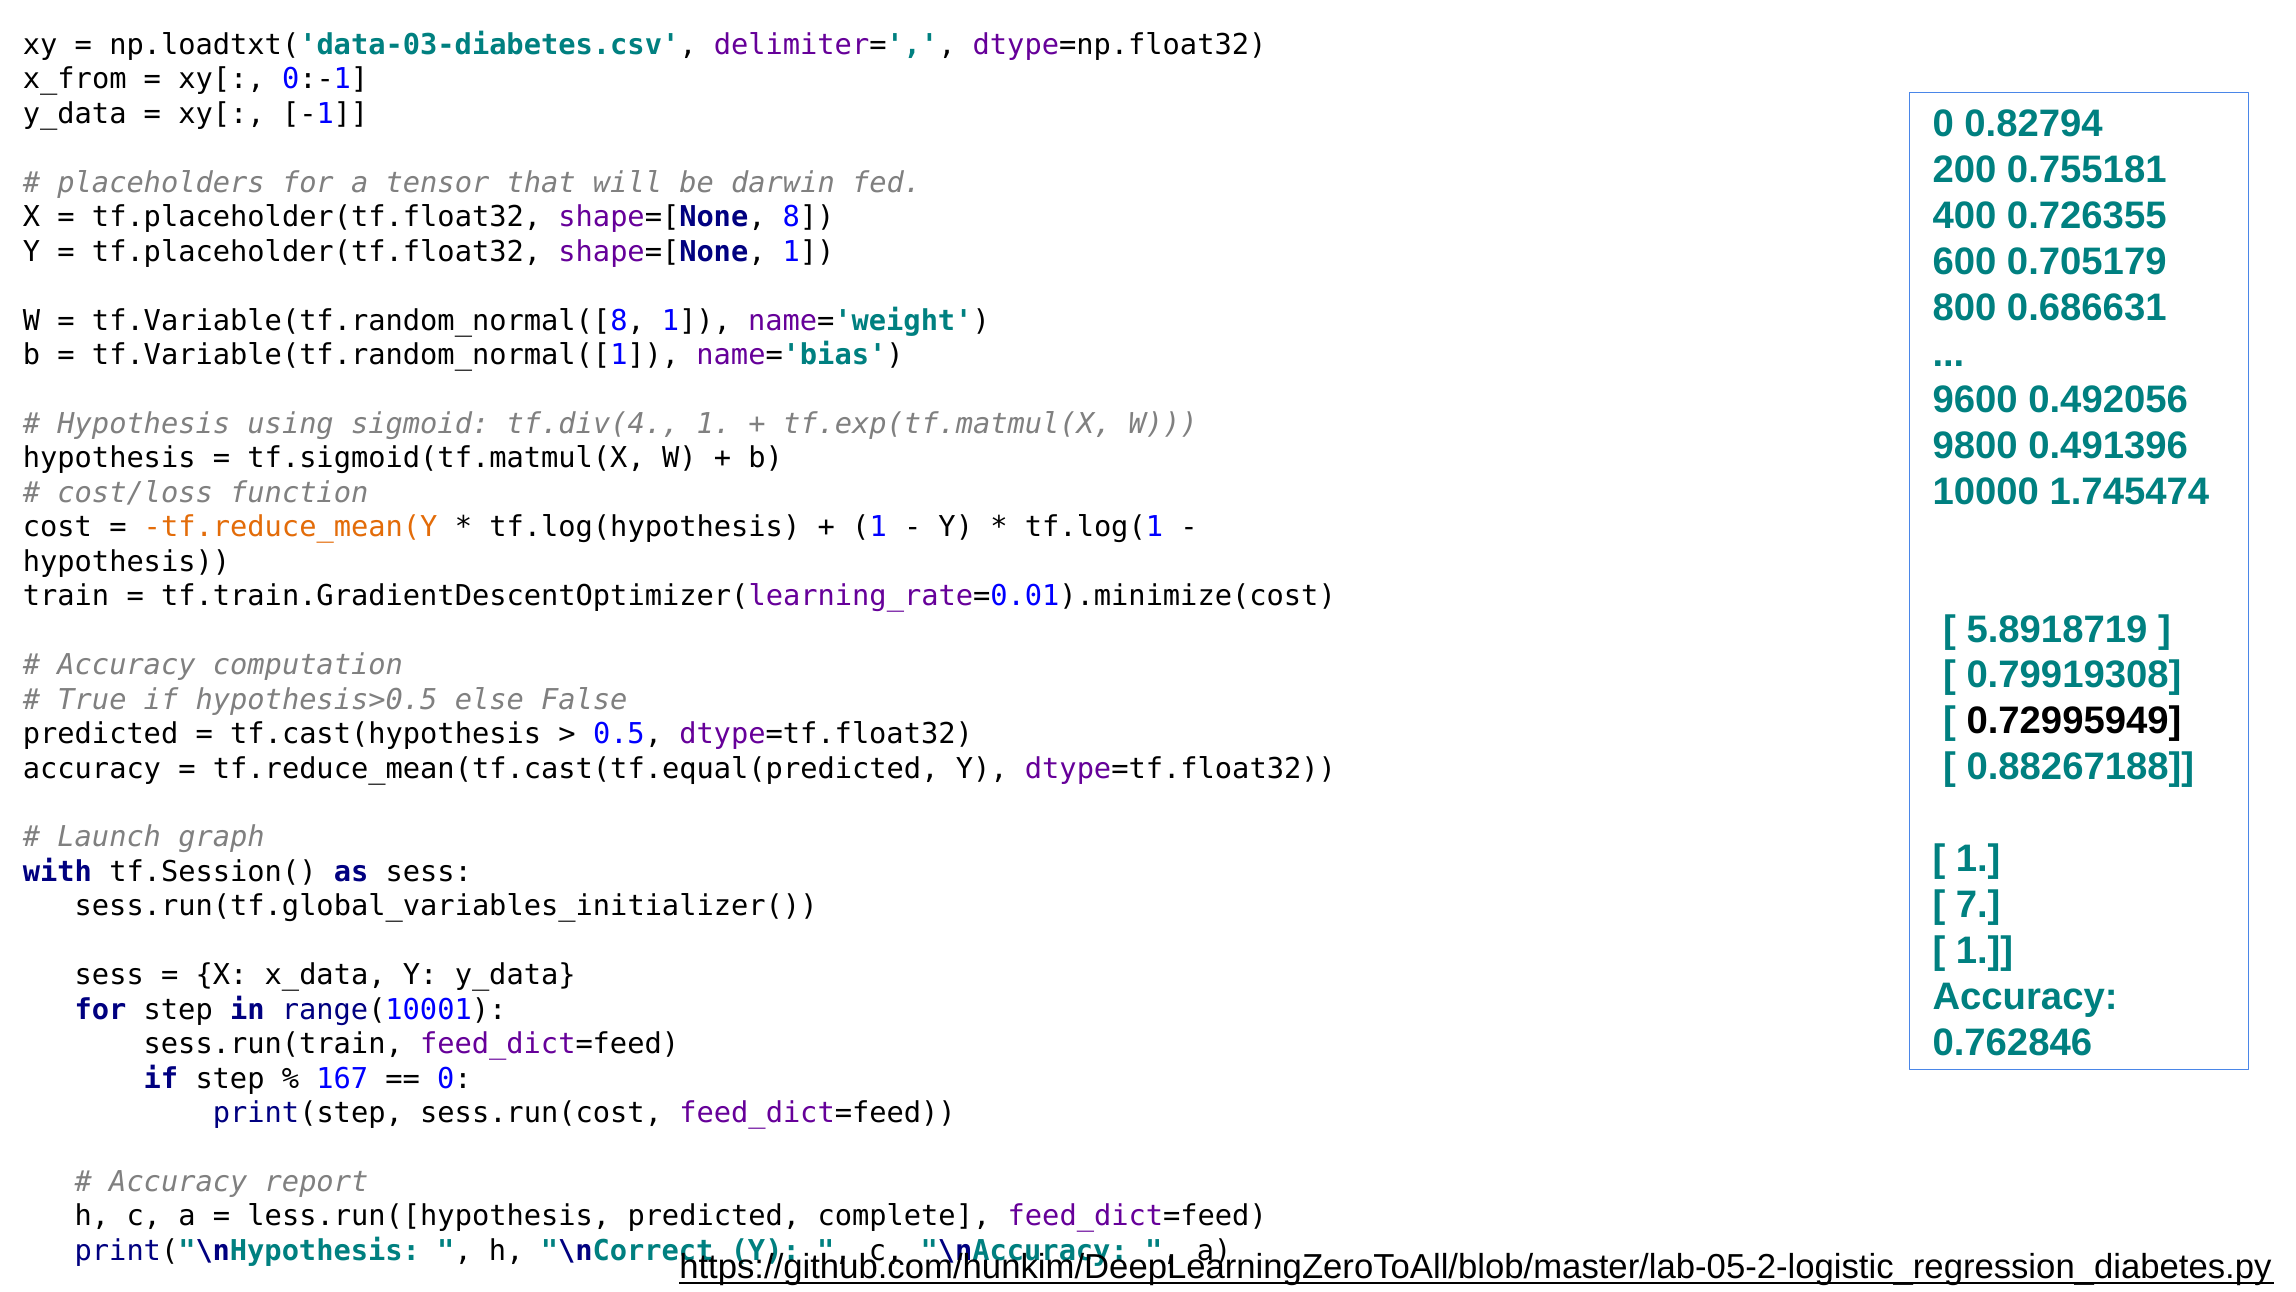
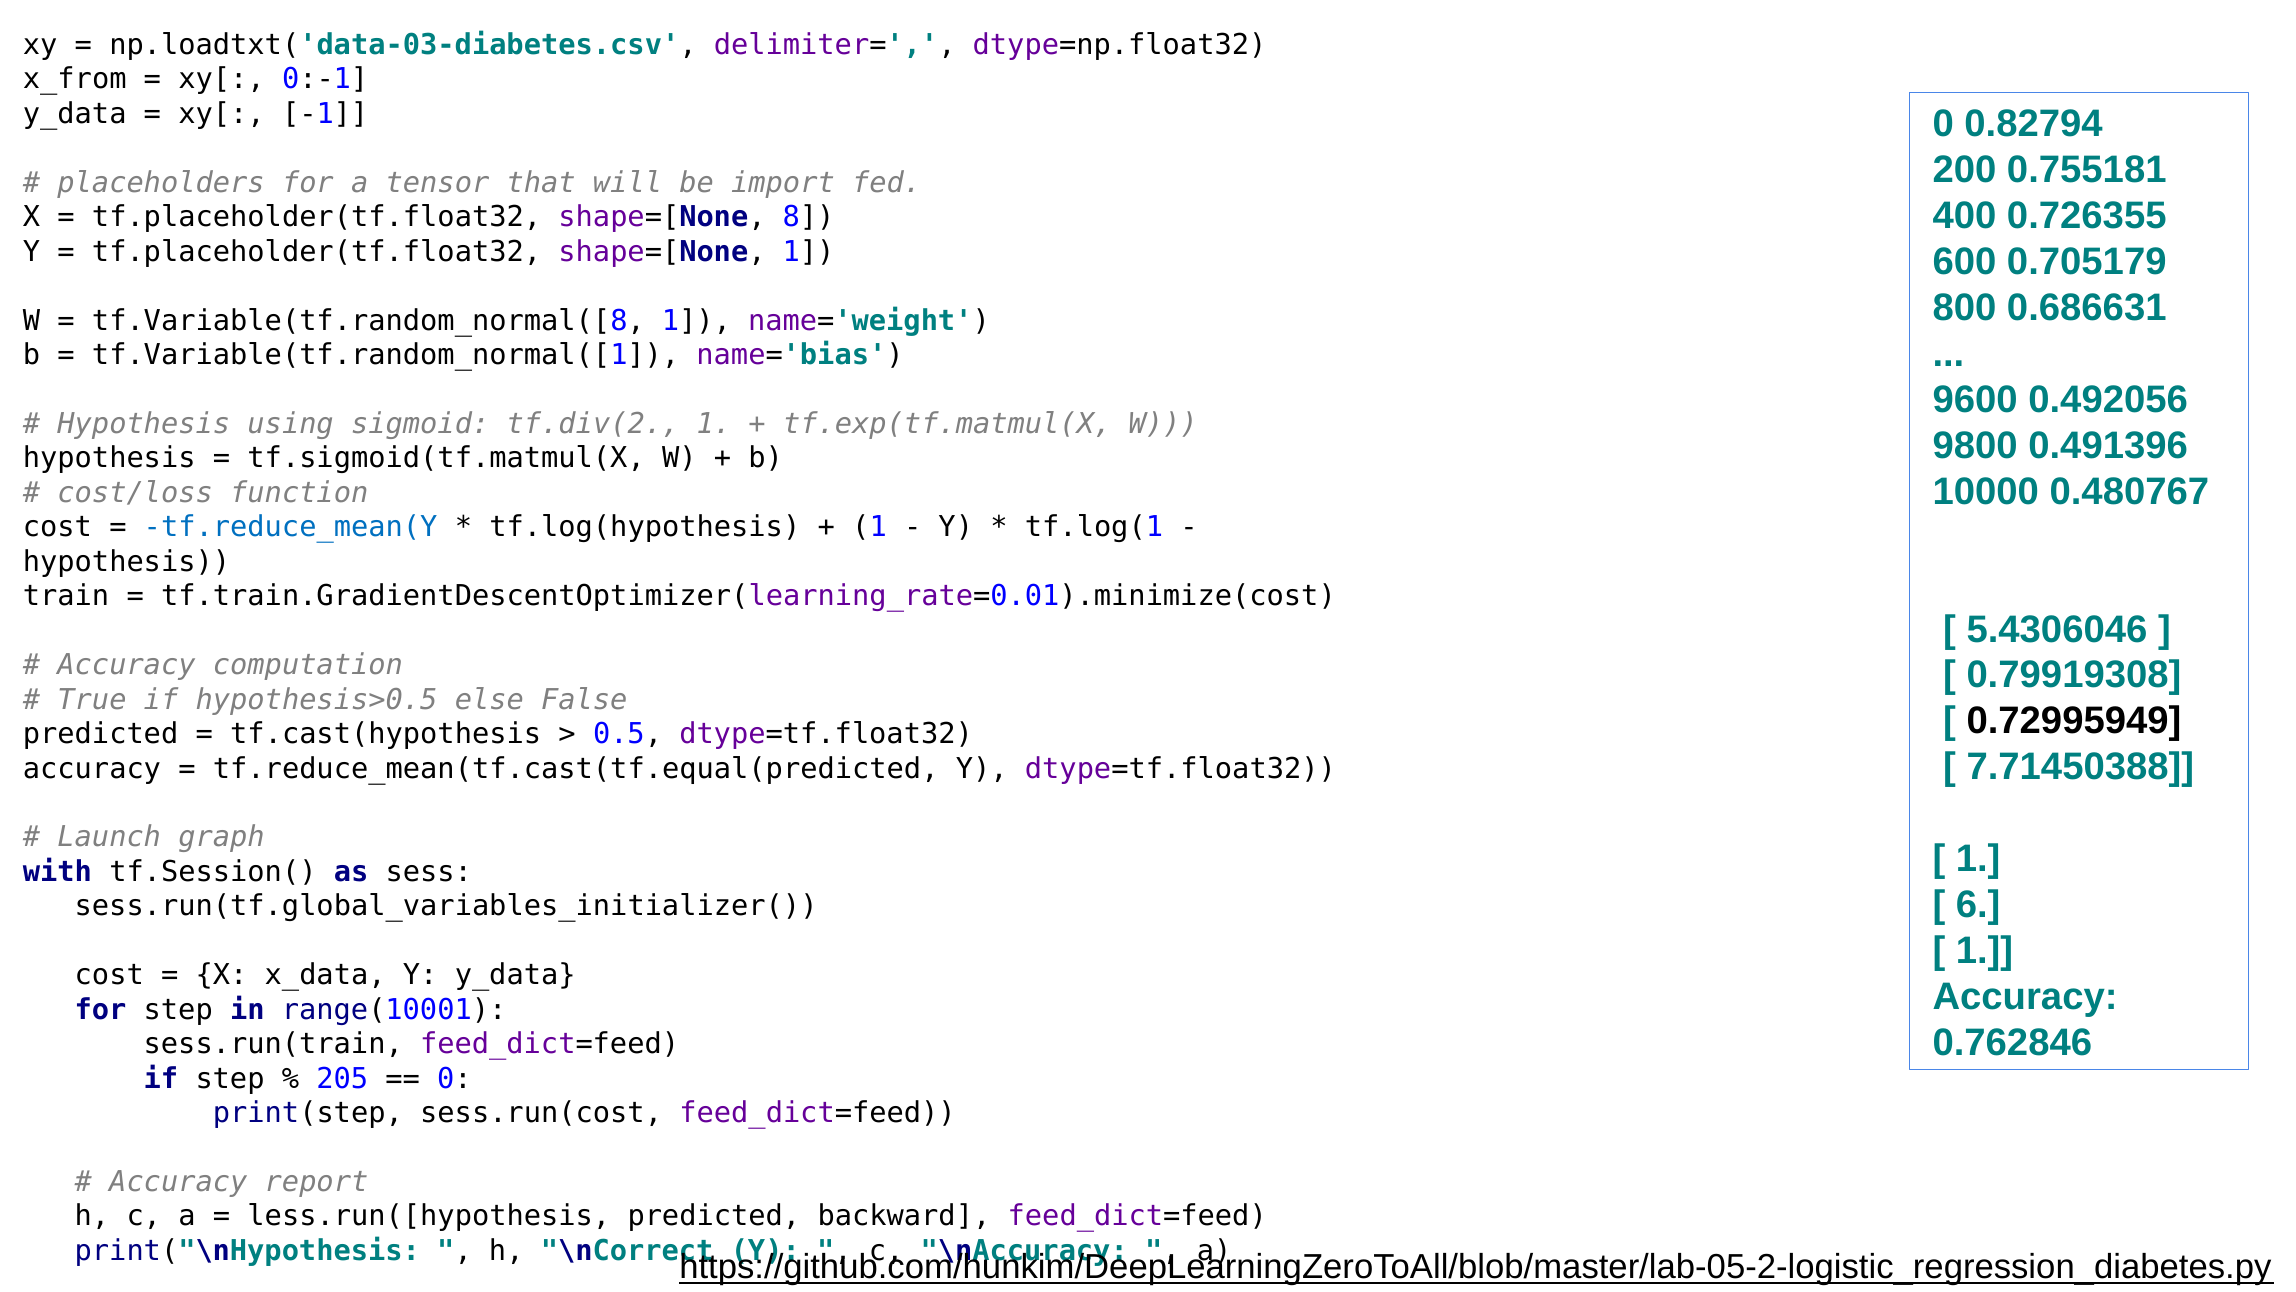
darwin: darwin -> import
tf.div(4: tf.div(4 -> tf.div(2
1.745474: 1.745474 -> 0.480767
tf.reduce_mean(Y colour: orange -> blue
5.8918719: 5.8918719 -> 5.4306046
0.88267188: 0.88267188 -> 7.71450388
7: 7 -> 6
sess at (109, 975): sess -> cost
167: 167 -> 205
complete: complete -> backward
